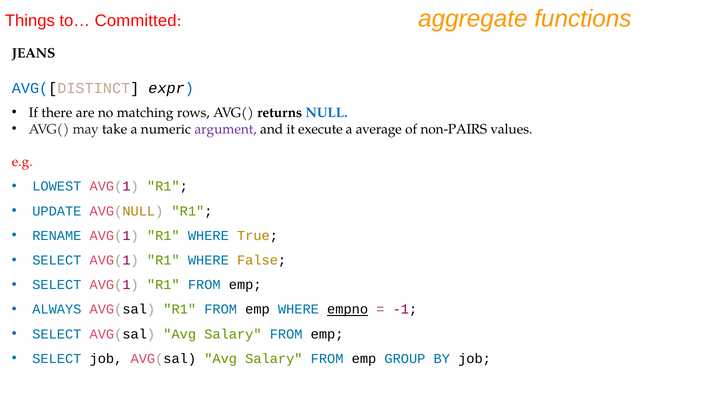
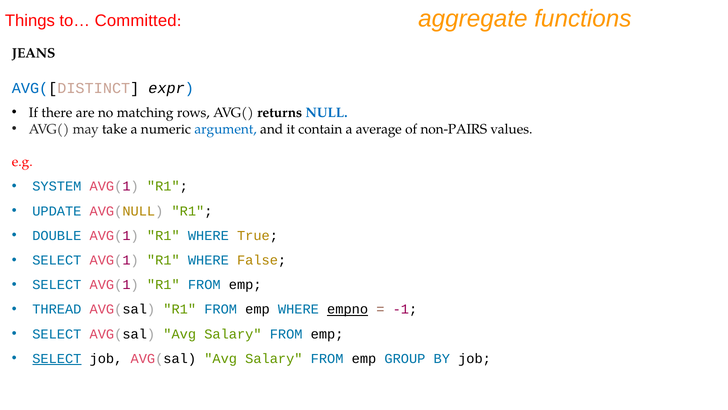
argument colour: purple -> blue
execute: execute -> contain
LOWEST: LOWEST -> SYSTEM
RENAME: RENAME -> DOUBLE
ALWAYS: ALWAYS -> THREAD
SELECT at (57, 358) underline: none -> present
